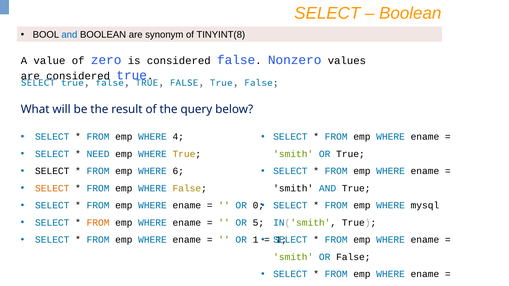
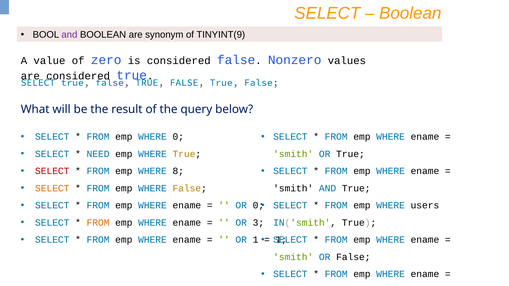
and at (69, 35) colour: blue -> purple
TINYINT(8: TINYINT(8 -> TINYINT(9
WHERE 4: 4 -> 0
SELECT at (52, 171) colour: black -> red
6: 6 -> 8
mysql: mysql -> users
5: 5 -> 3
